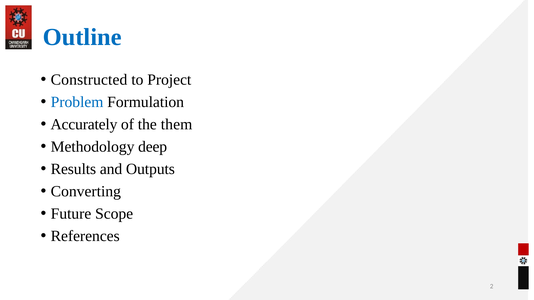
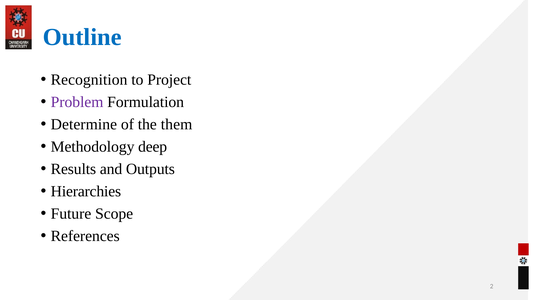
Constructed: Constructed -> Recognition
Problem colour: blue -> purple
Accurately: Accurately -> Determine
Converting: Converting -> Hierarchies
